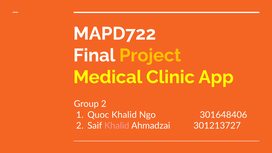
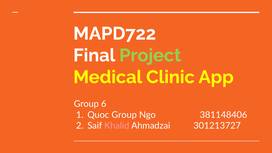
Project colour: yellow -> light green
Group 2: 2 -> 6
Quoc Khalid: Khalid -> Group
301648406: 301648406 -> 381148406
